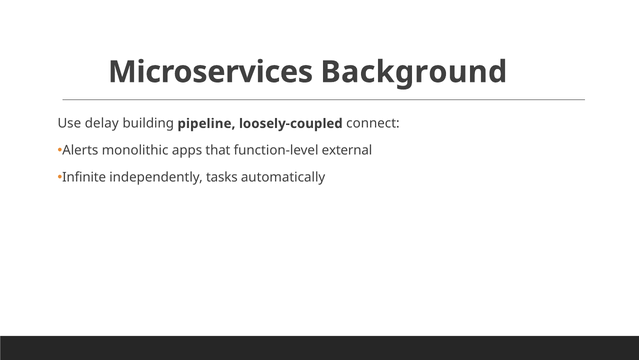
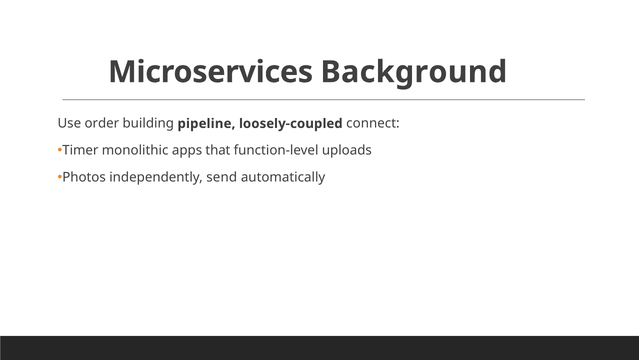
delay: delay -> order
Alerts: Alerts -> Timer
external: external -> uploads
Infinite: Infinite -> Photos
tasks: tasks -> send
